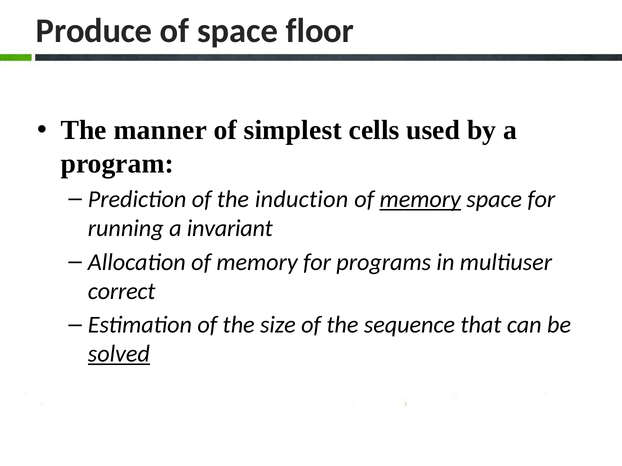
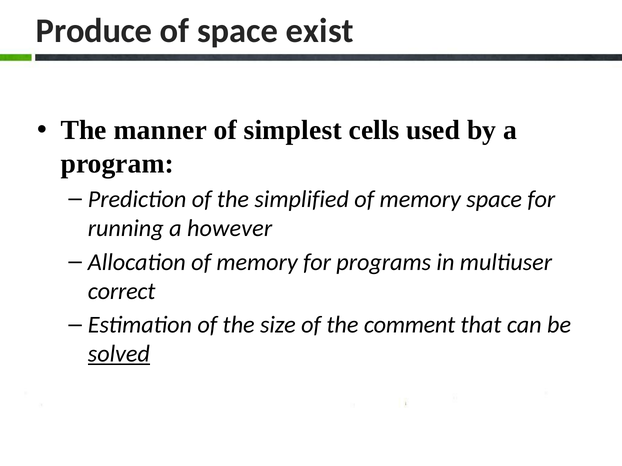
floor: floor -> exist
induction: induction -> simplified
memory at (420, 199) underline: present -> none
invariant: invariant -> however
sequence: sequence -> comment
